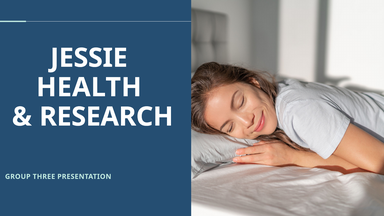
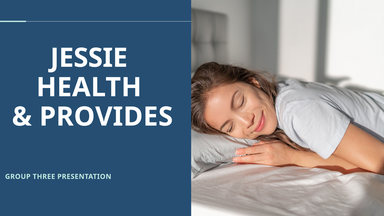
RESEARCH: RESEARCH -> PROVIDES
